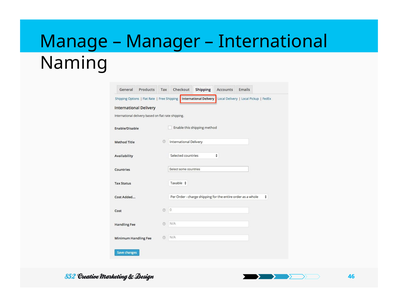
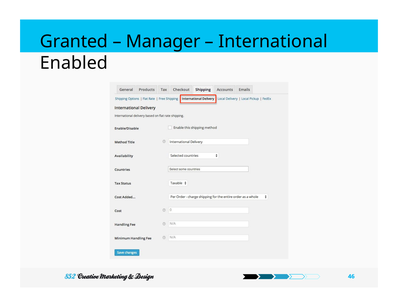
Manage: Manage -> Granted
Naming: Naming -> Enabled
